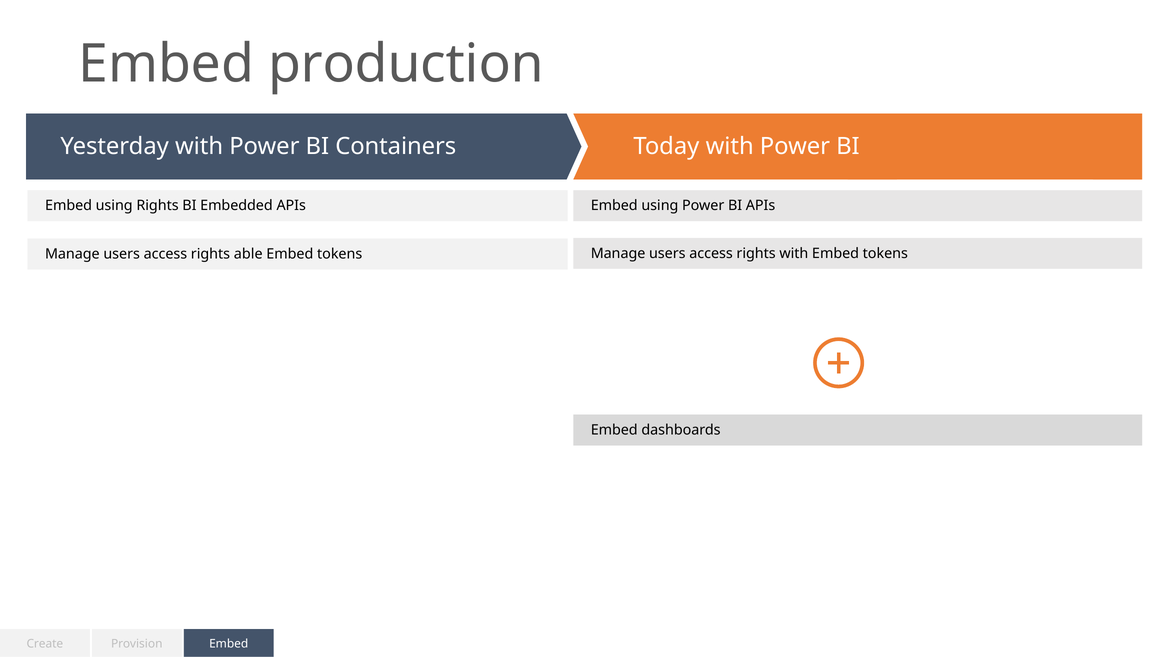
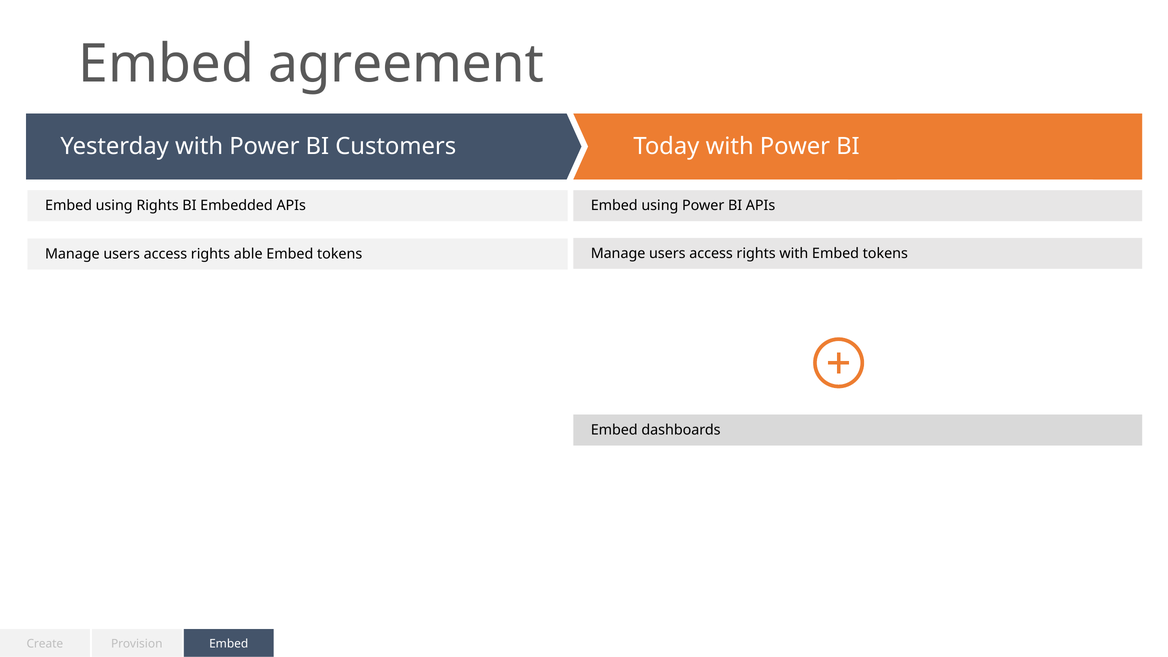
production: production -> agreement
Containers: Containers -> Customers
